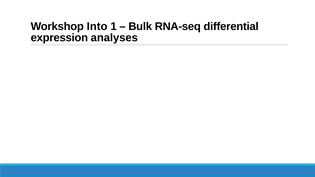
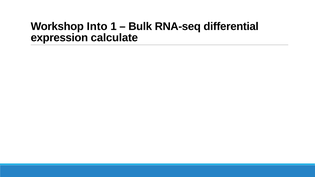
analyses: analyses -> calculate
